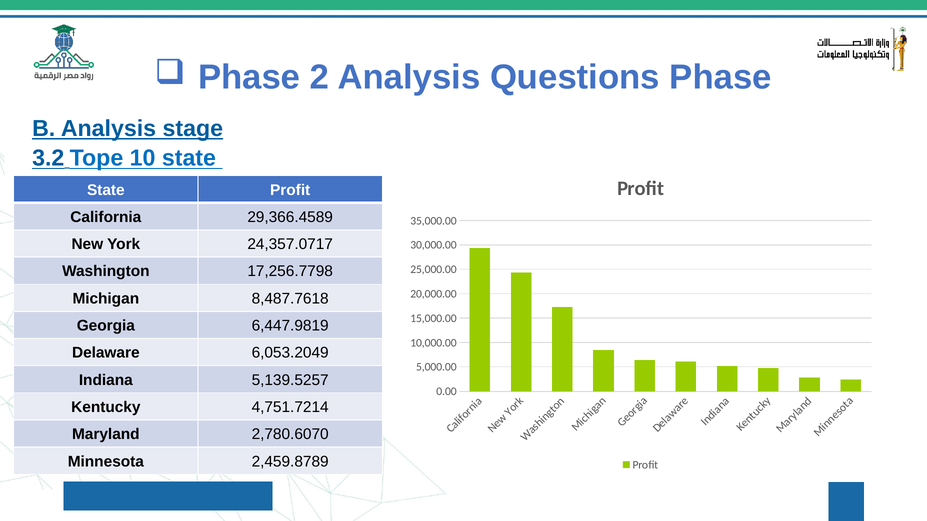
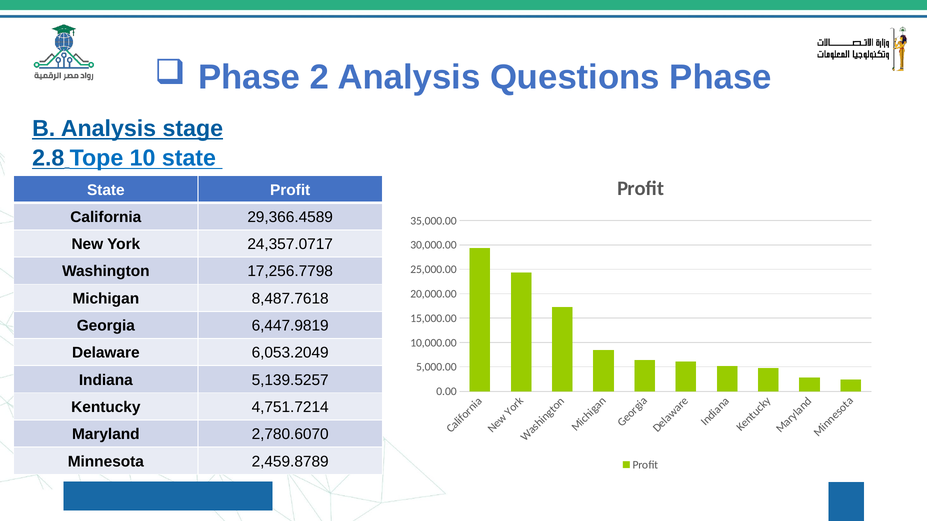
3.2: 3.2 -> 2.8
